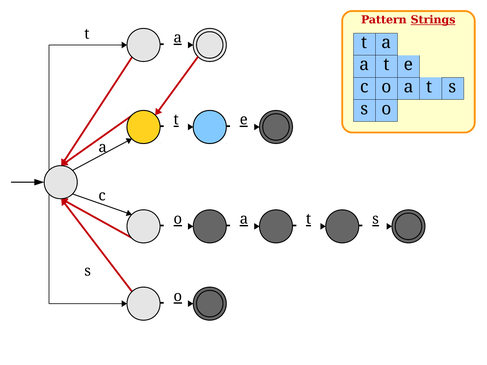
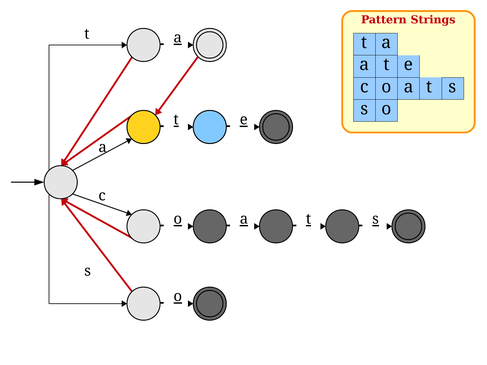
Strings underline: present -> none
